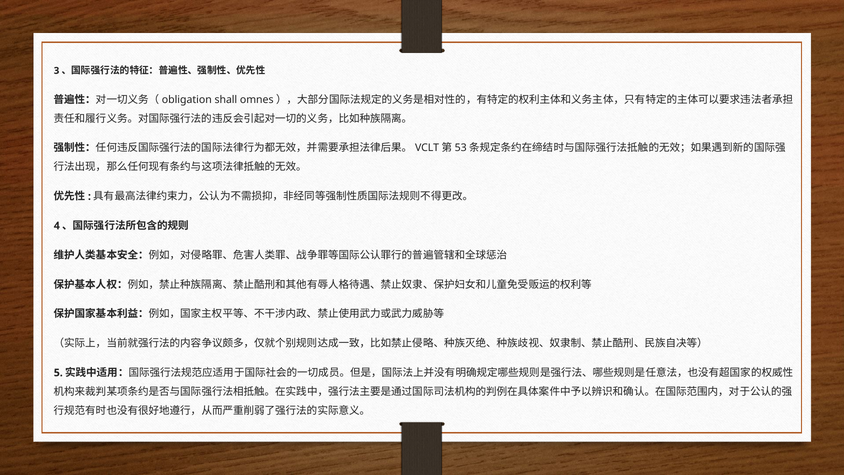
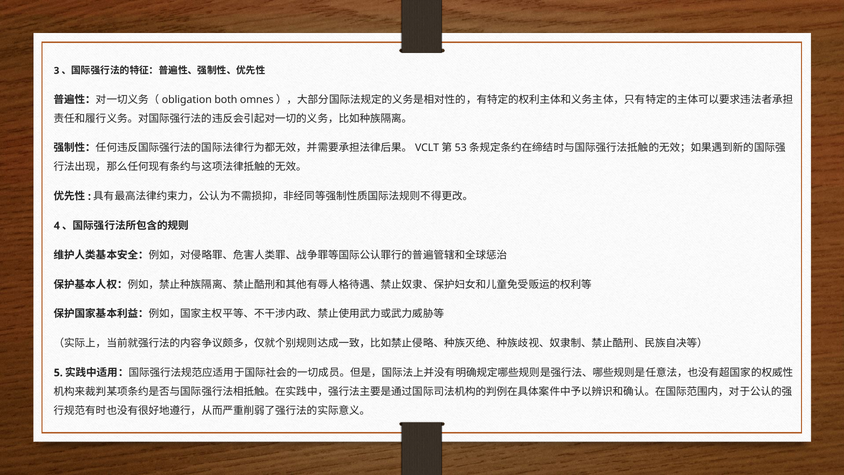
shall: shall -> both
